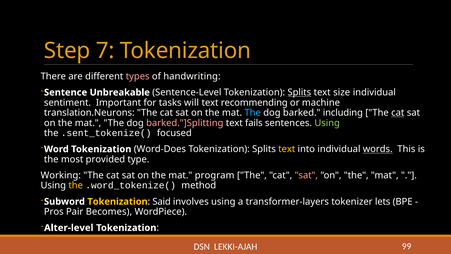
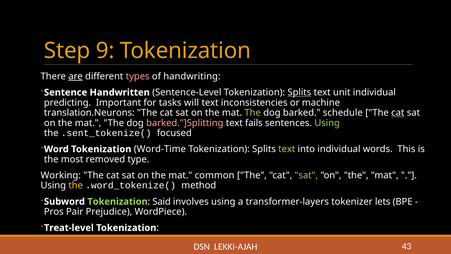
7: 7 -> 9
are underline: none -> present
Unbreakable: Unbreakable -> Handwritten
size: size -> unit
sentiment: sentiment -> predicting
recommending: recommending -> inconsistencies
The at (253, 113) colour: light blue -> light green
including: including -> schedule
Word-Does: Word-Does -> Word-Time
text at (287, 149) colour: yellow -> light green
words underline: present -> none
provided: provided -> removed
program: program -> common
sat at (306, 175) colour: pink -> light green
Tokenization at (118, 201) colour: yellow -> light green
Becomes: Becomes -> Prejudice
Alter-level: Alter-level -> Treat-level
99: 99 -> 43
